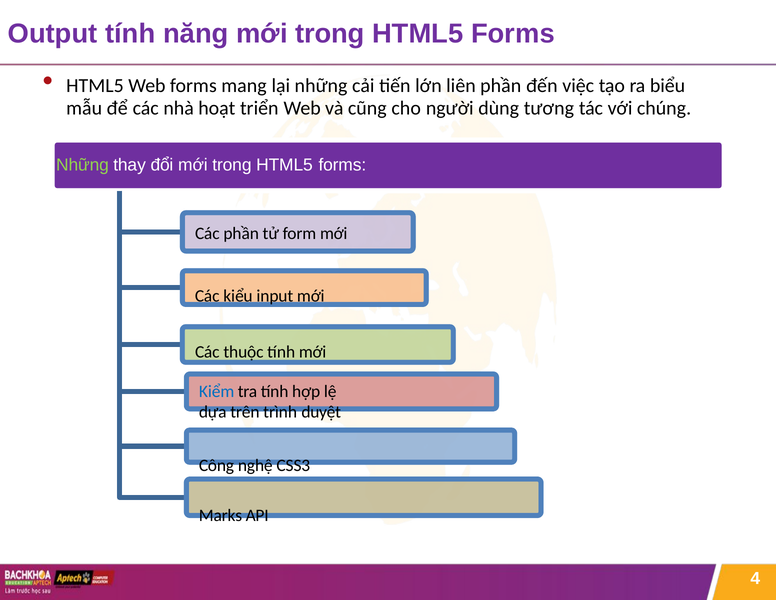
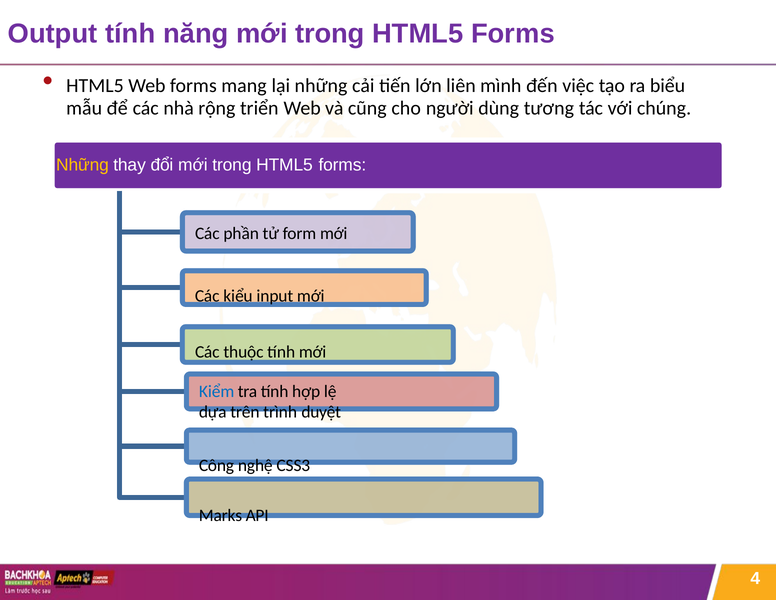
liên phần: phần -> mình
hoạt: hoạt -> rộng
Những at (82, 165) colour: light green -> yellow
